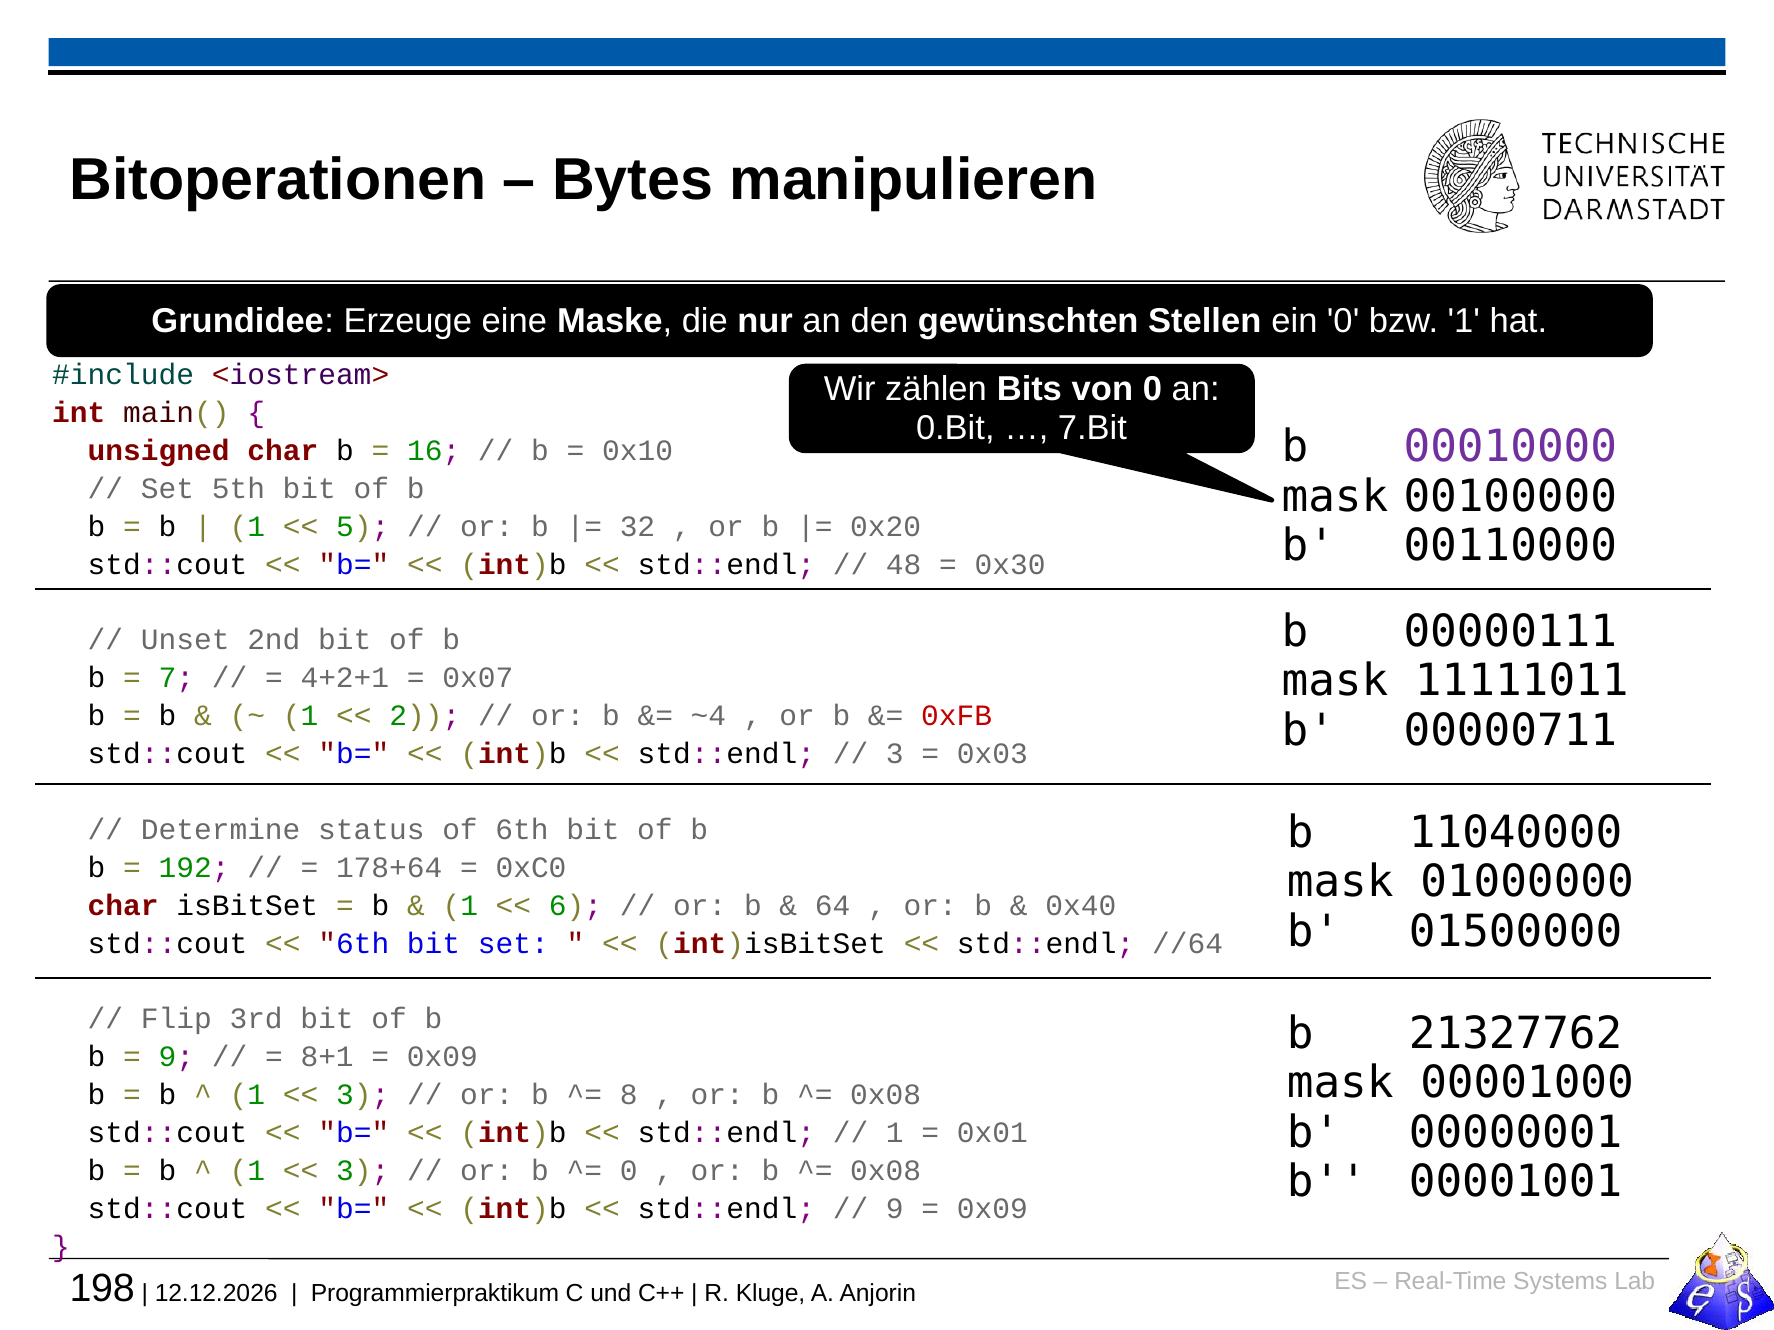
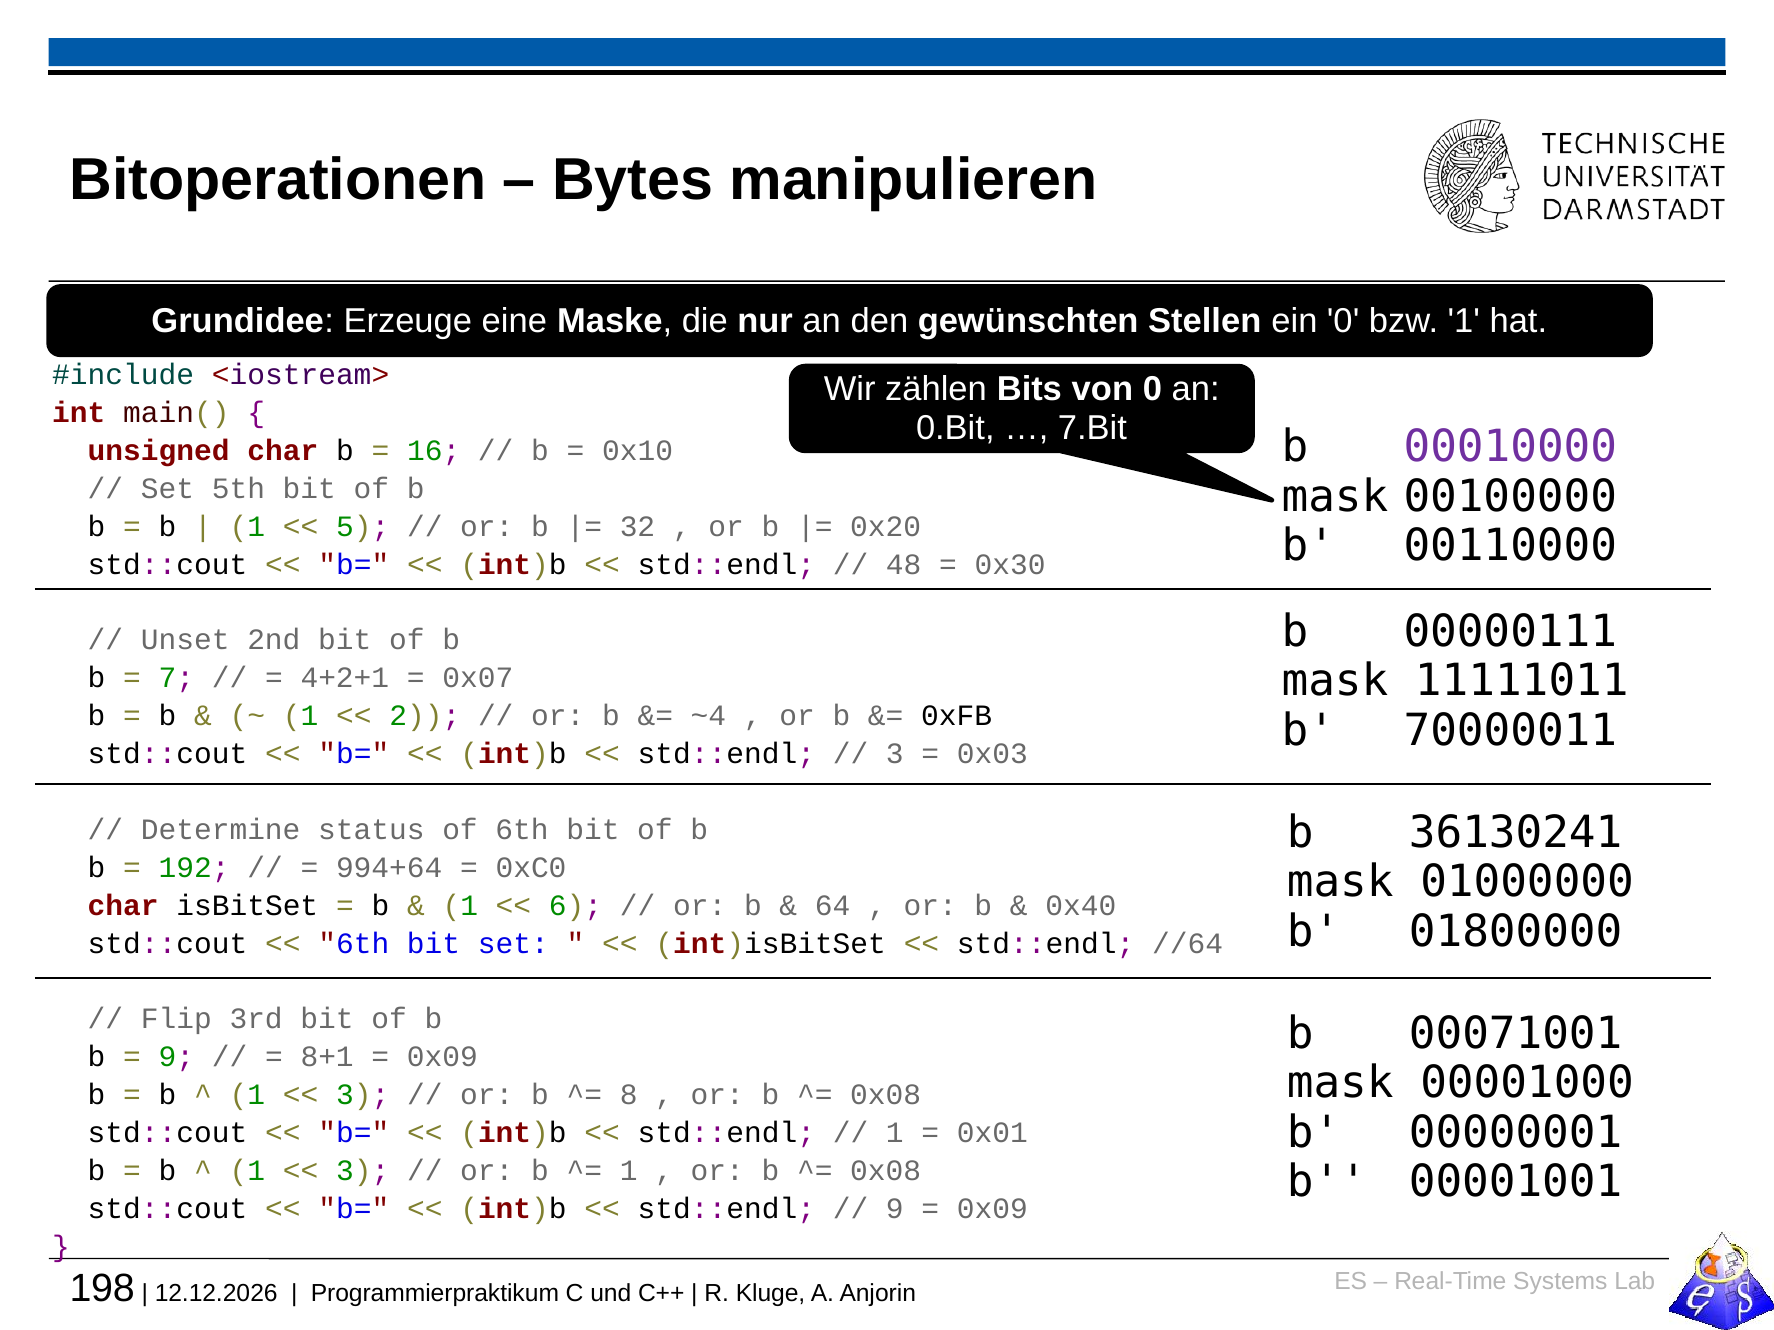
0xFB colour: red -> black
00000711: 00000711 -> 70000011
11040000: 11040000 -> 36130241
178+64: 178+64 -> 994+64
01500000: 01500000 -> 01800000
21327762: 21327762 -> 00071001
0 at (629, 1171): 0 -> 1
